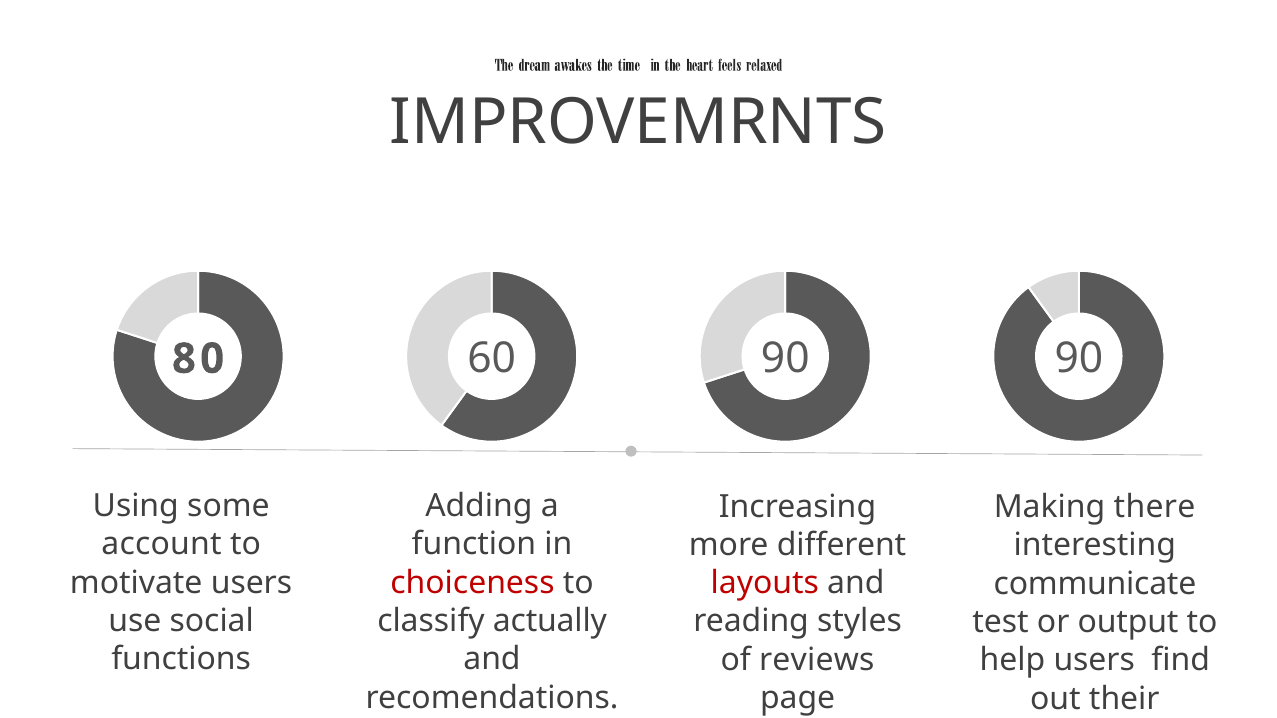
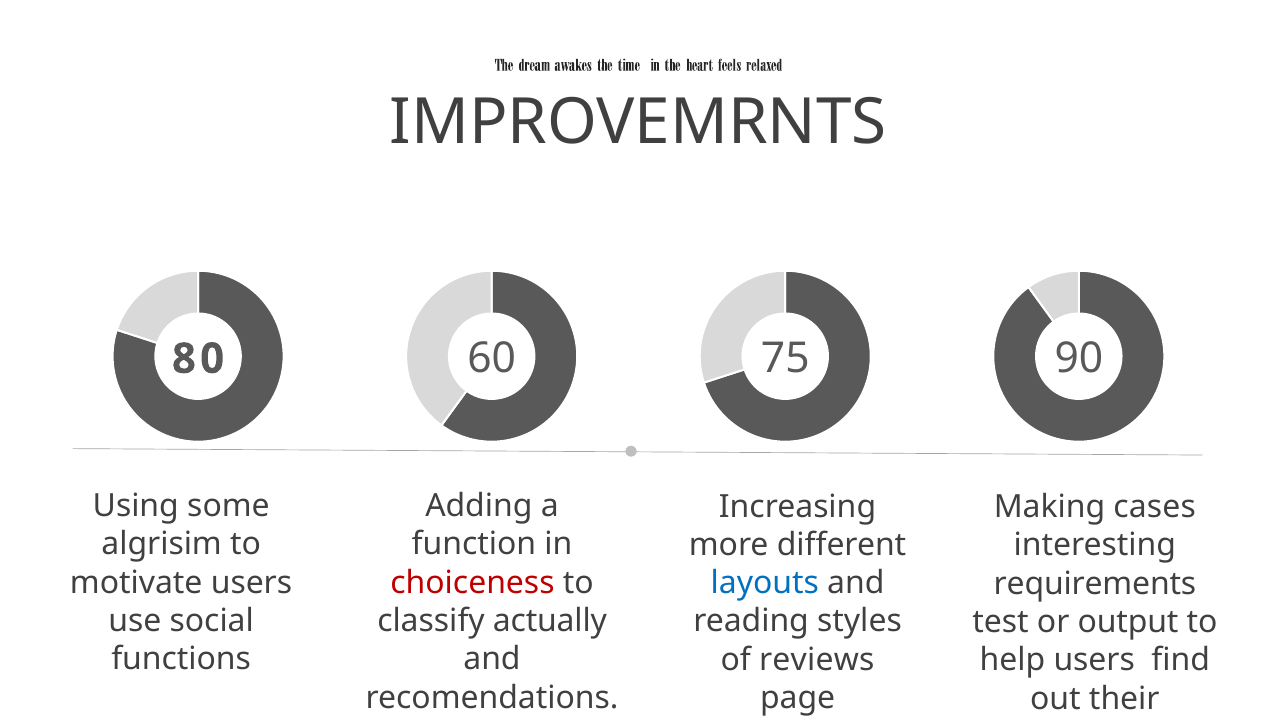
60 90: 90 -> 75
there: there -> cases
account: account -> algrisim
layouts colour: red -> blue
communicate: communicate -> requirements
